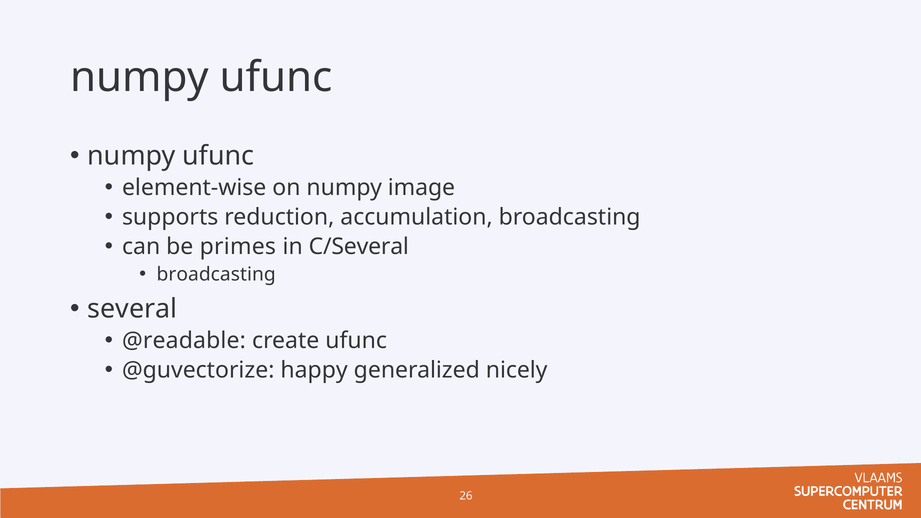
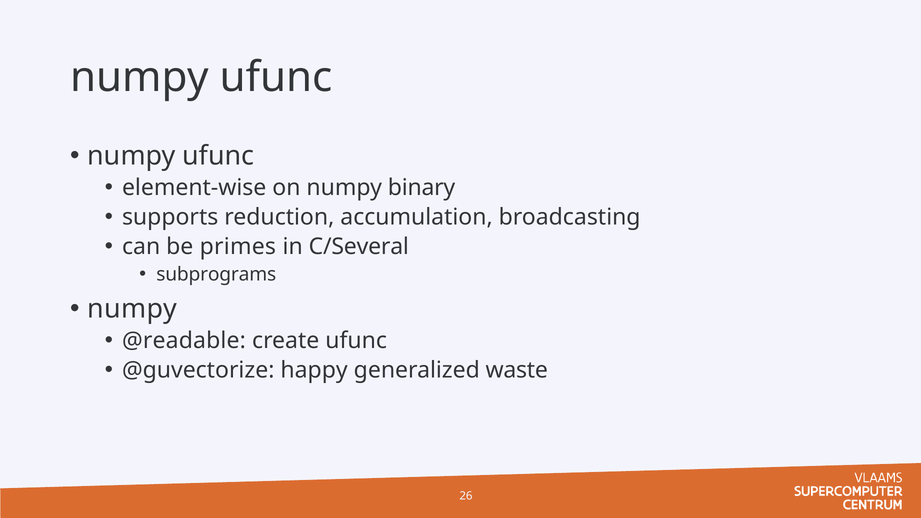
image: image -> binary
broadcasting at (216, 274): broadcasting -> subprograms
several at (132, 309): several -> numpy
nicely: nicely -> waste
